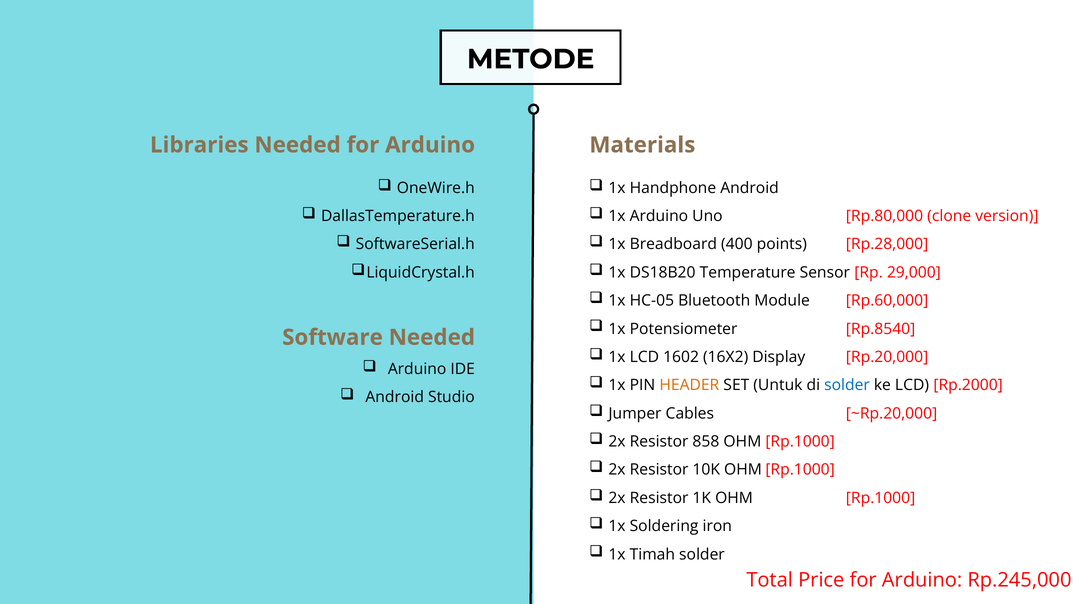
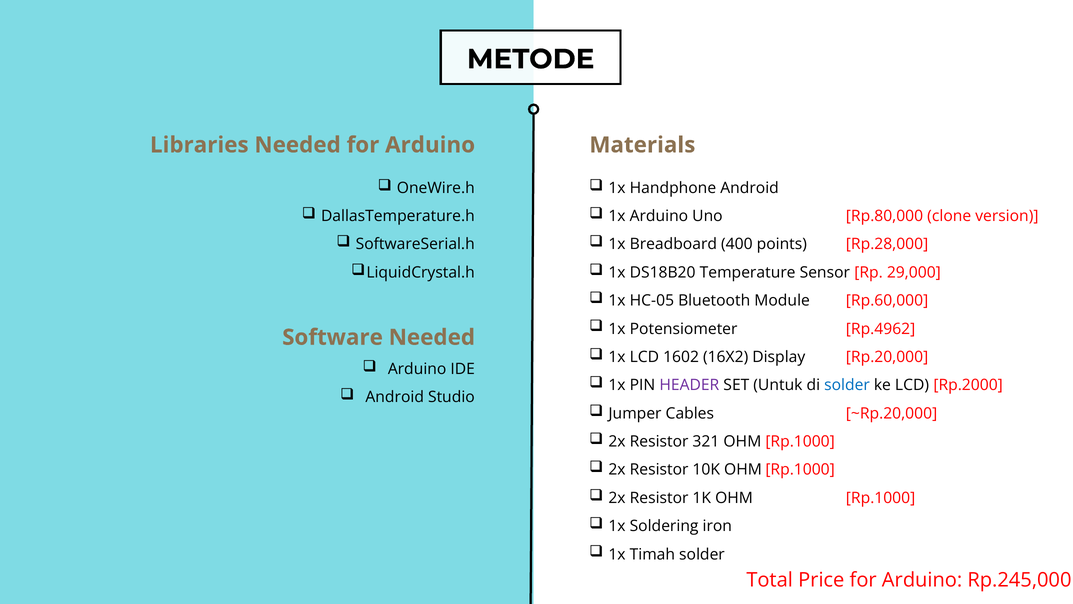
Rp.8540: Rp.8540 -> Rp.4962
HEADER colour: orange -> purple
858: 858 -> 321
